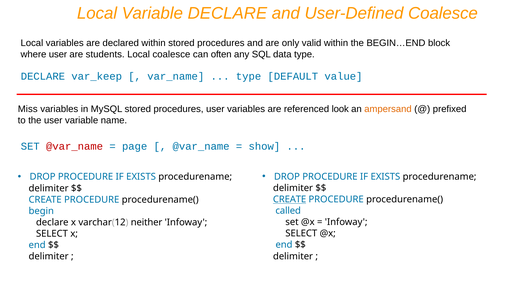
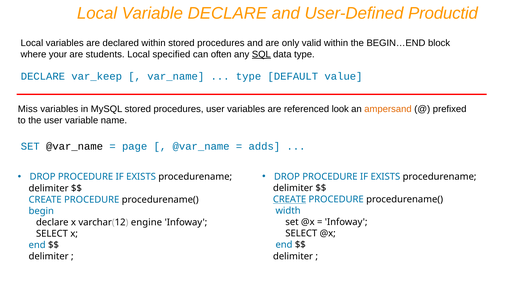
User-Defined Coalesce: Coalesce -> Productid
where user: user -> your
Local coalesce: coalesce -> specified
SQL underline: none -> present
@var_name at (75, 146) colour: red -> black
show: show -> adds
called: called -> width
neither: neither -> engine
